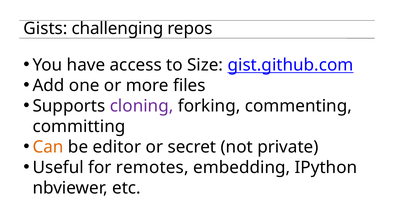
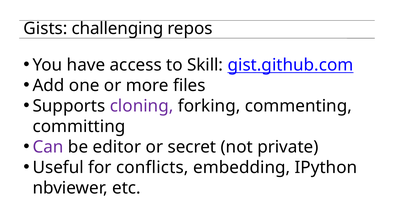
Size: Size -> Skill
Can colour: orange -> purple
remotes: remotes -> conflicts
